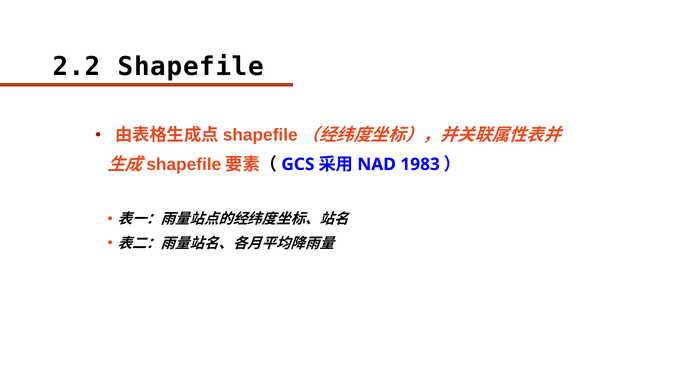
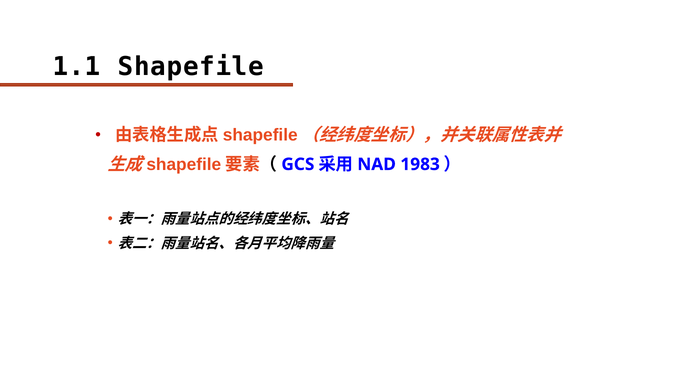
2.2: 2.2 -> 1.1
